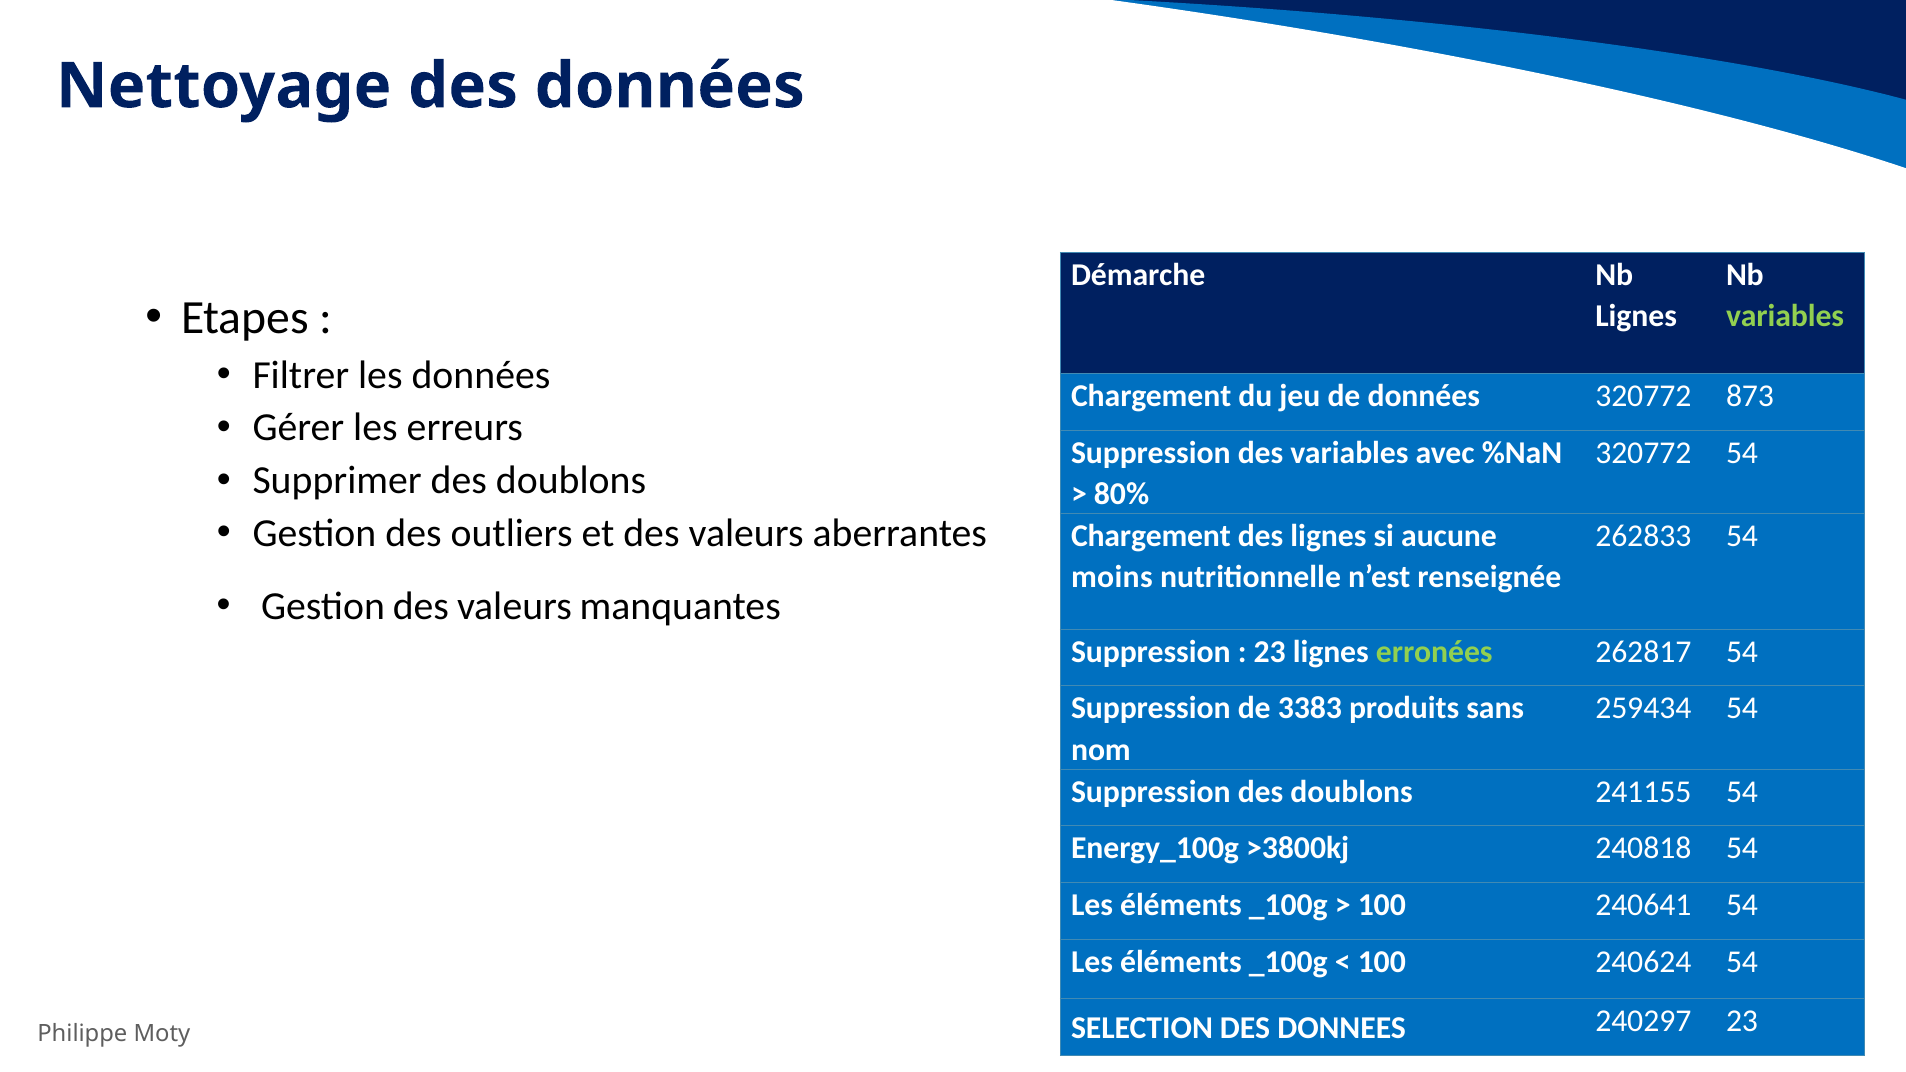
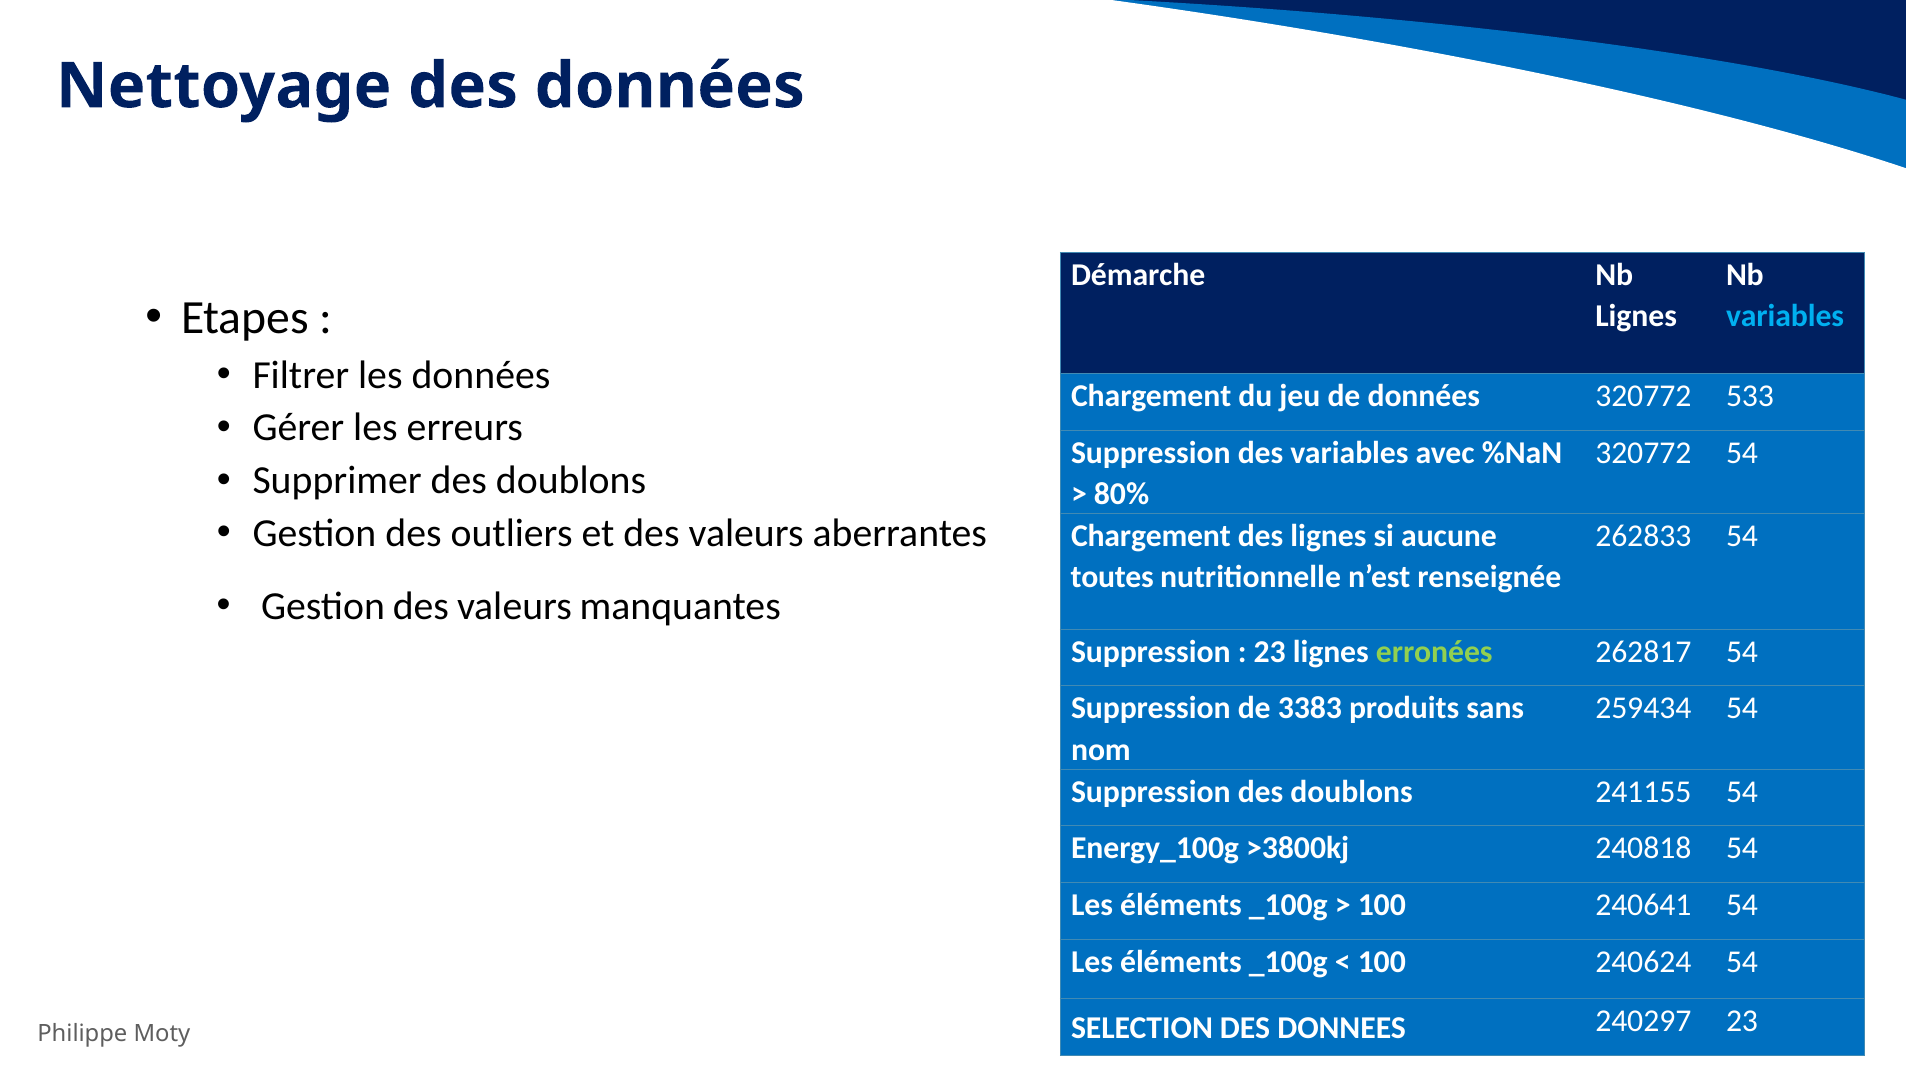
variables at (1785, 316) colour: light green -> light blue
873: 873 -> 533
moins: moins -> toutes
